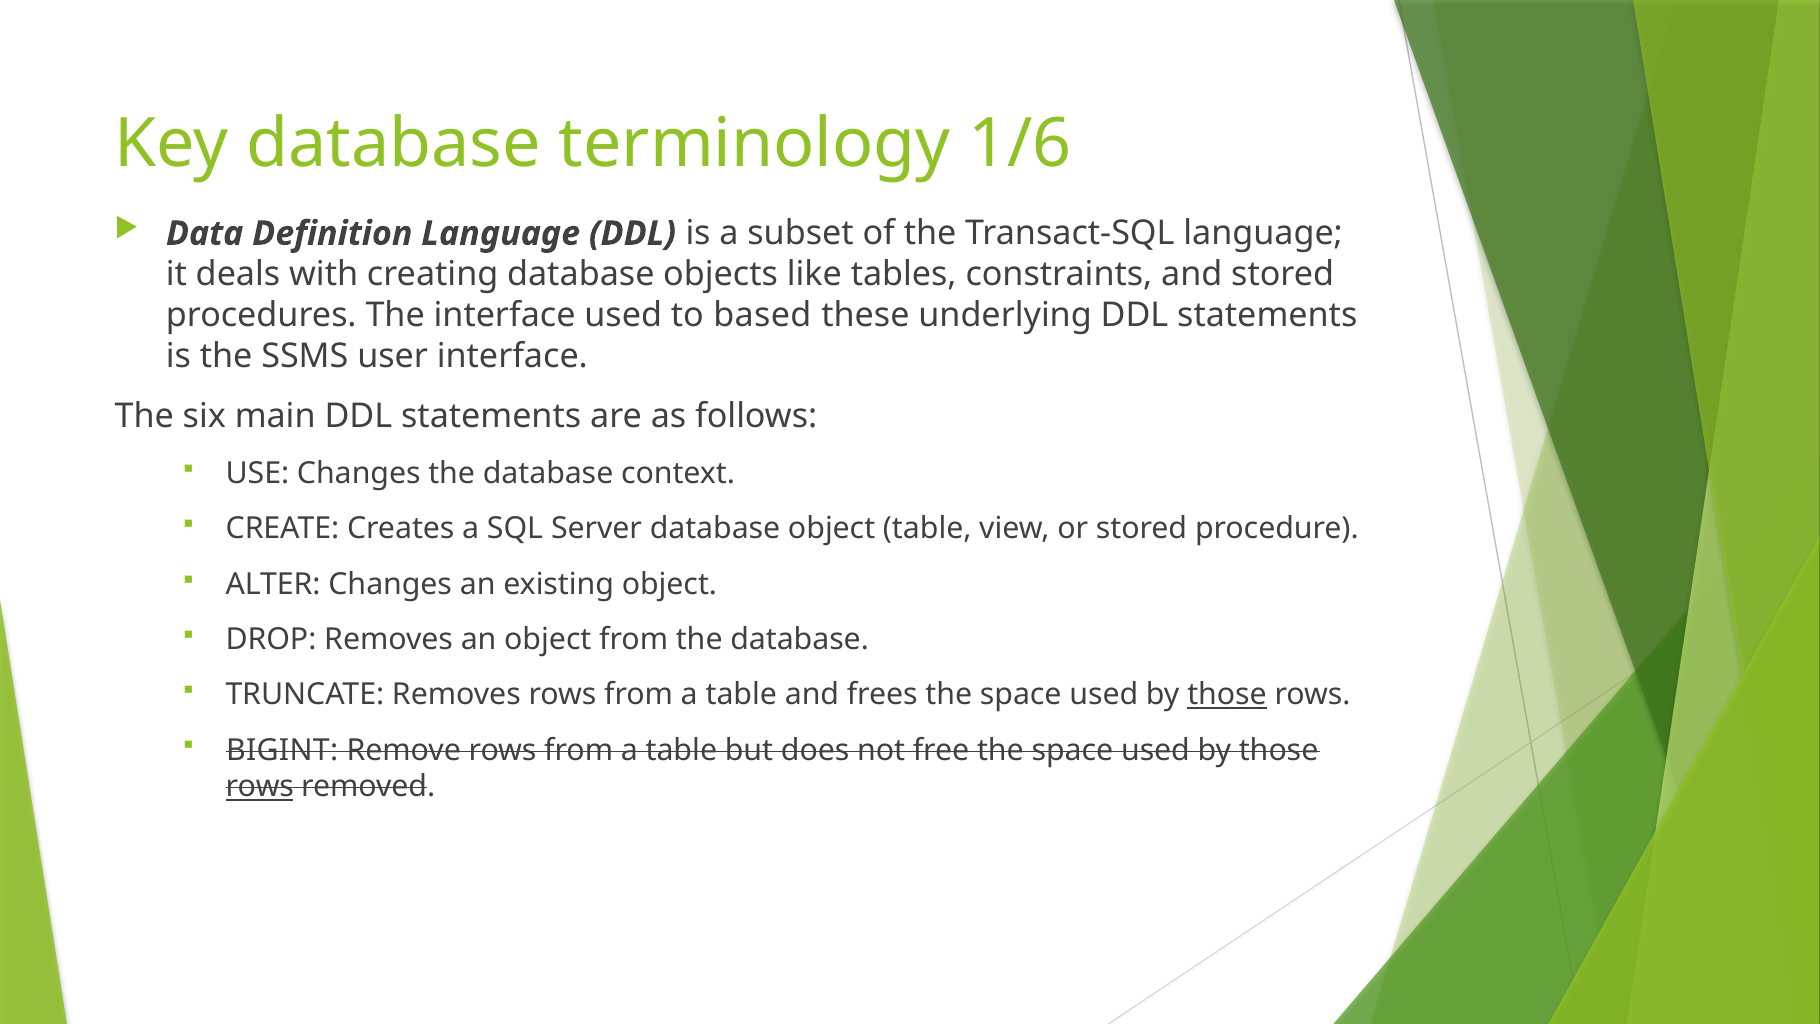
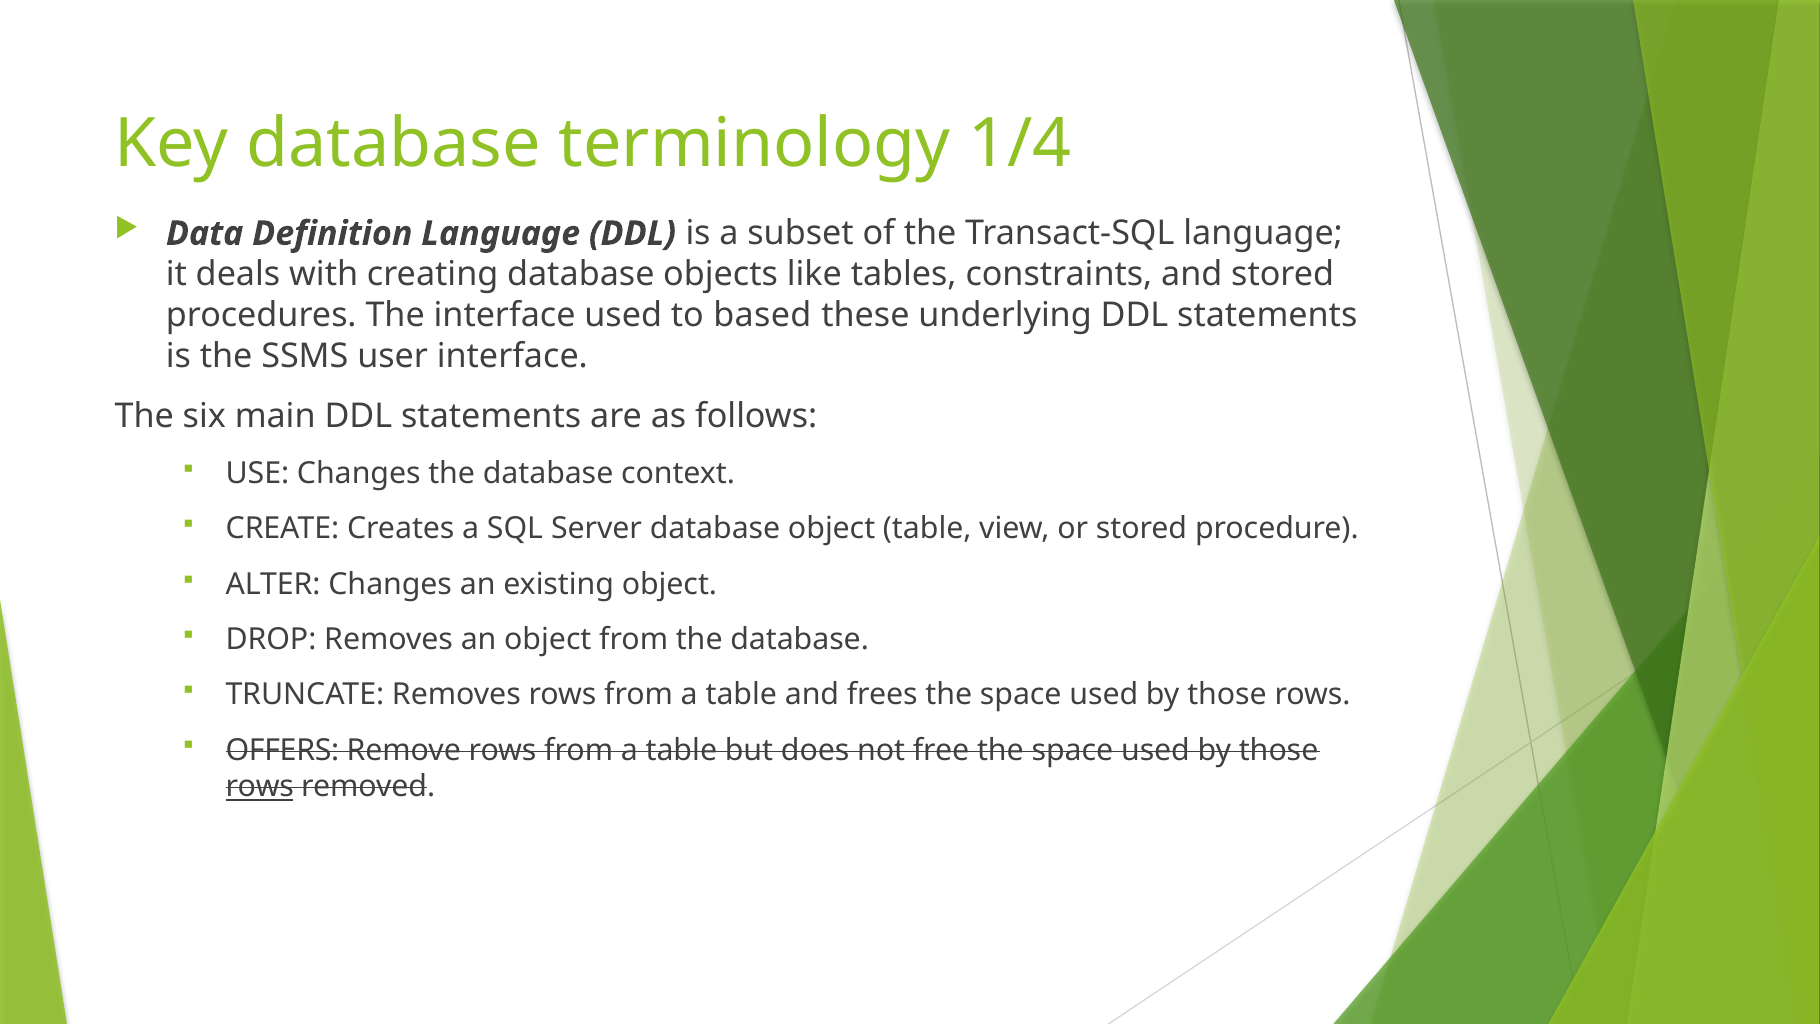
1/6: 1/6 -> 1/4
those at (1227, 695) underline: present -> none
BIGINT: BIGINT -> OFFERS
